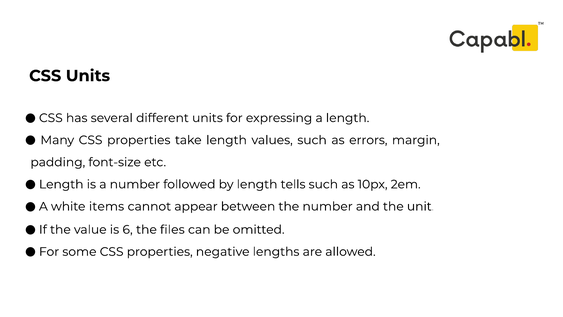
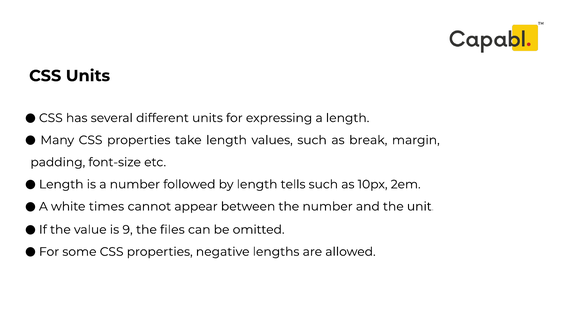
errors: errors -> break
items: items -> times
6: 6 -> 9
